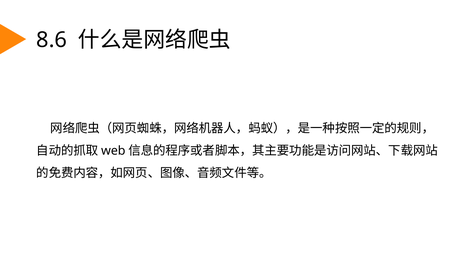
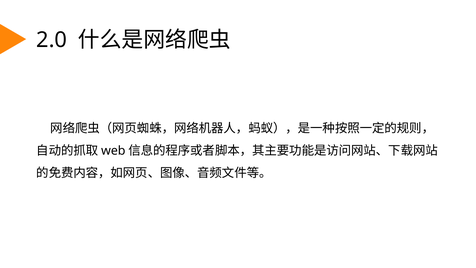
8.6: 8.6 -> 2.0
